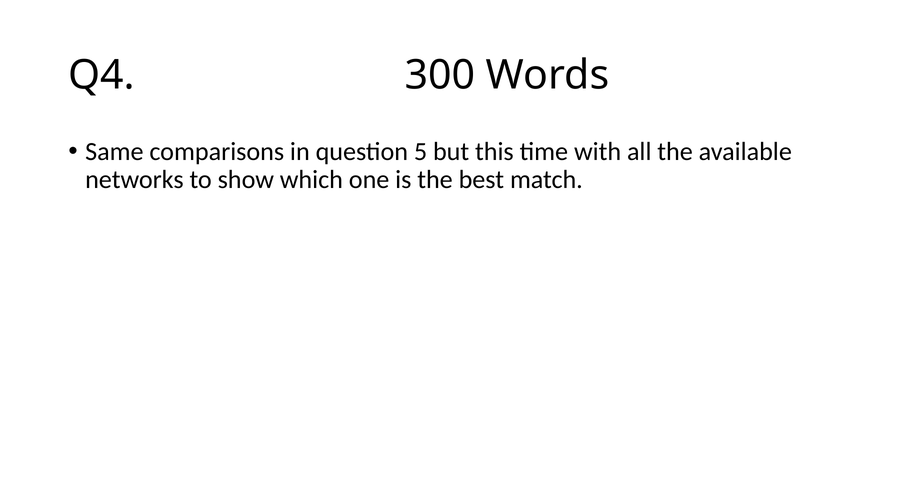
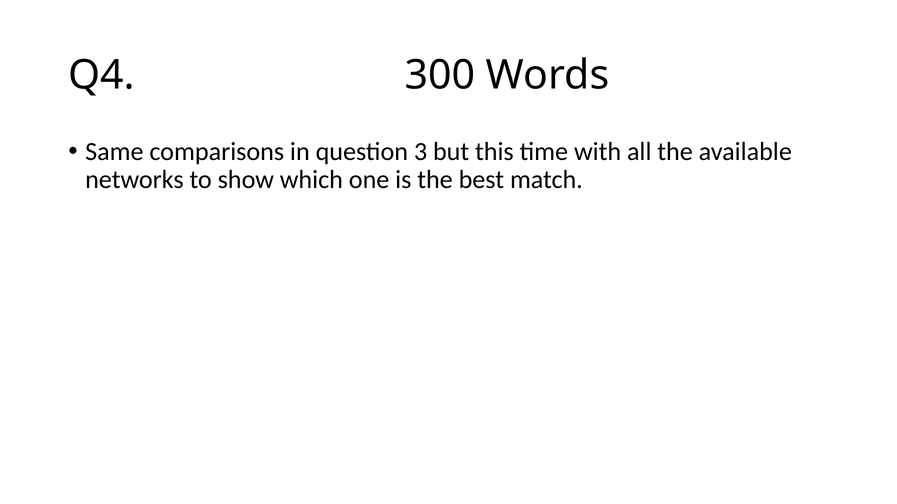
5: 5 -> 3
